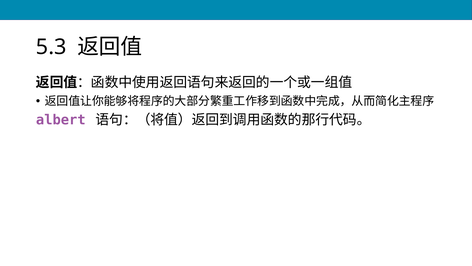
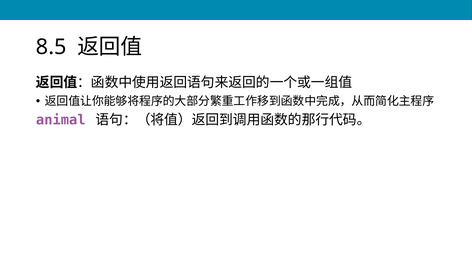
5.3: 5.3 -> 8.5
albert: albert -> animal
